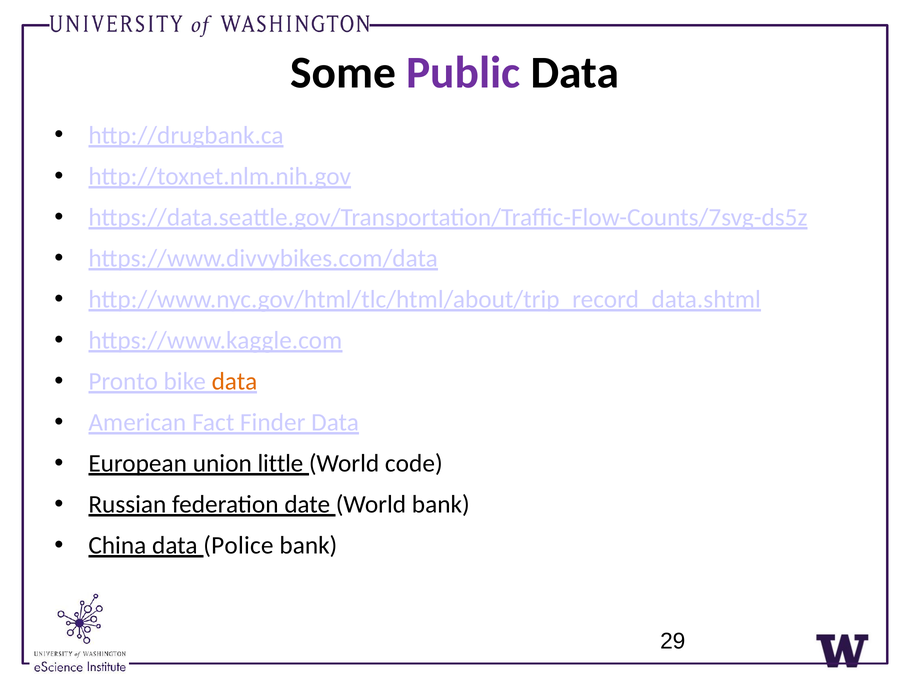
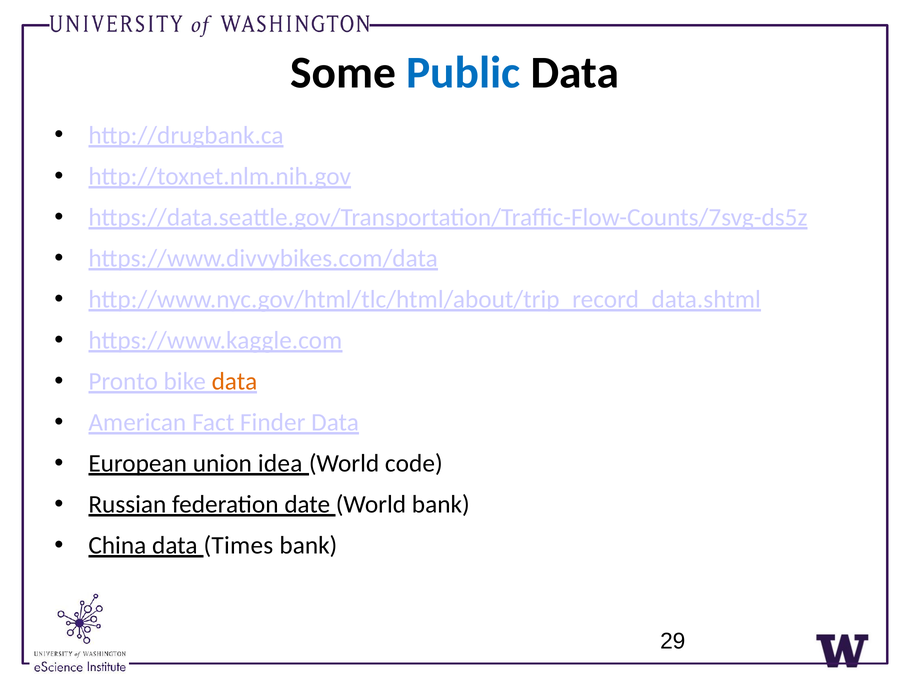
Public colour: purple -> blue
little: little -> idea
Police: Police -> Times
